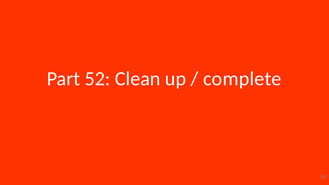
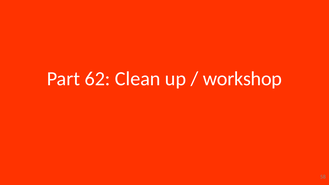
52: 52 -> 62
complete: complete -> workshop
